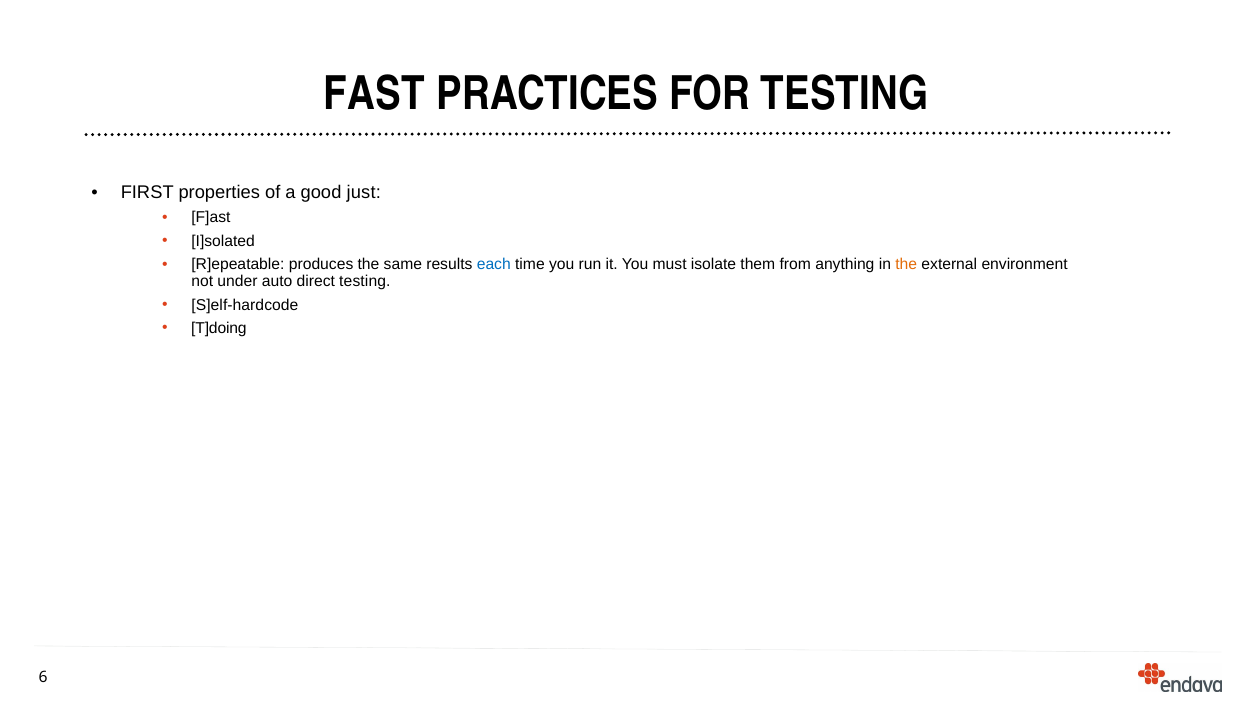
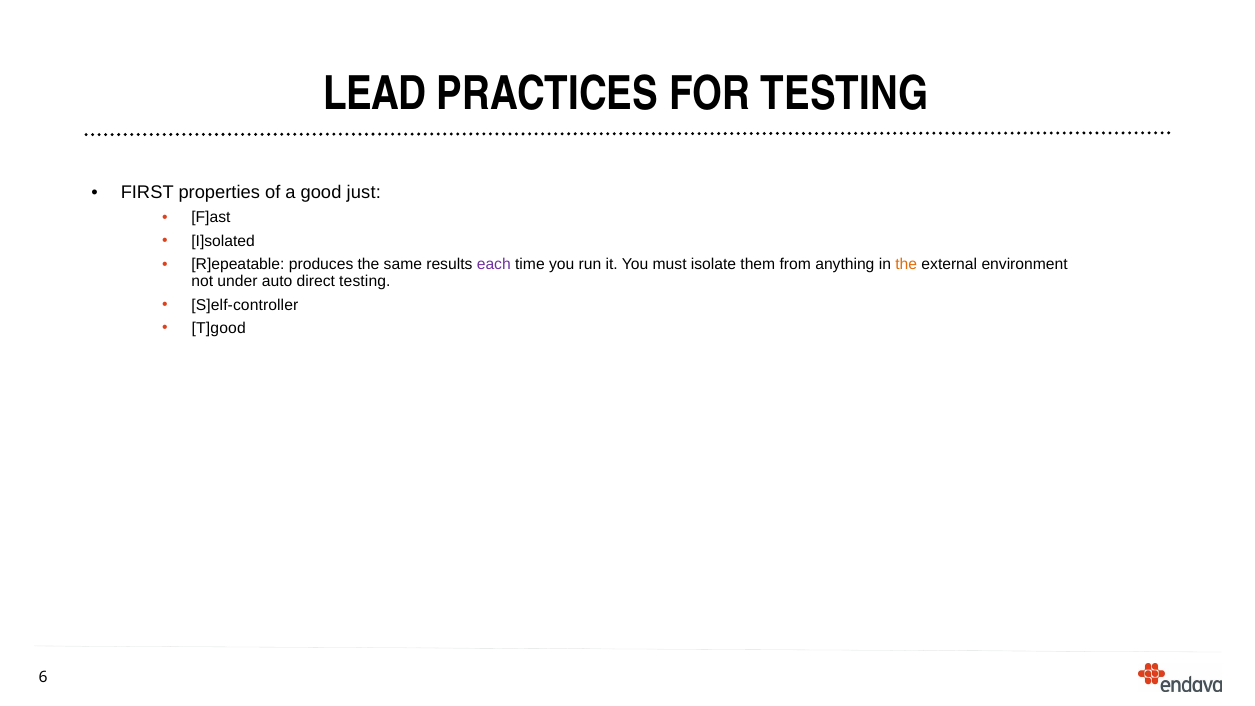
FAST: FAST -> LEAD
each colour: blue -> purple
S]elf-hardcode: S]elf-hardcode -> S]elf-controller
T]doing: T]doing -> T]good
